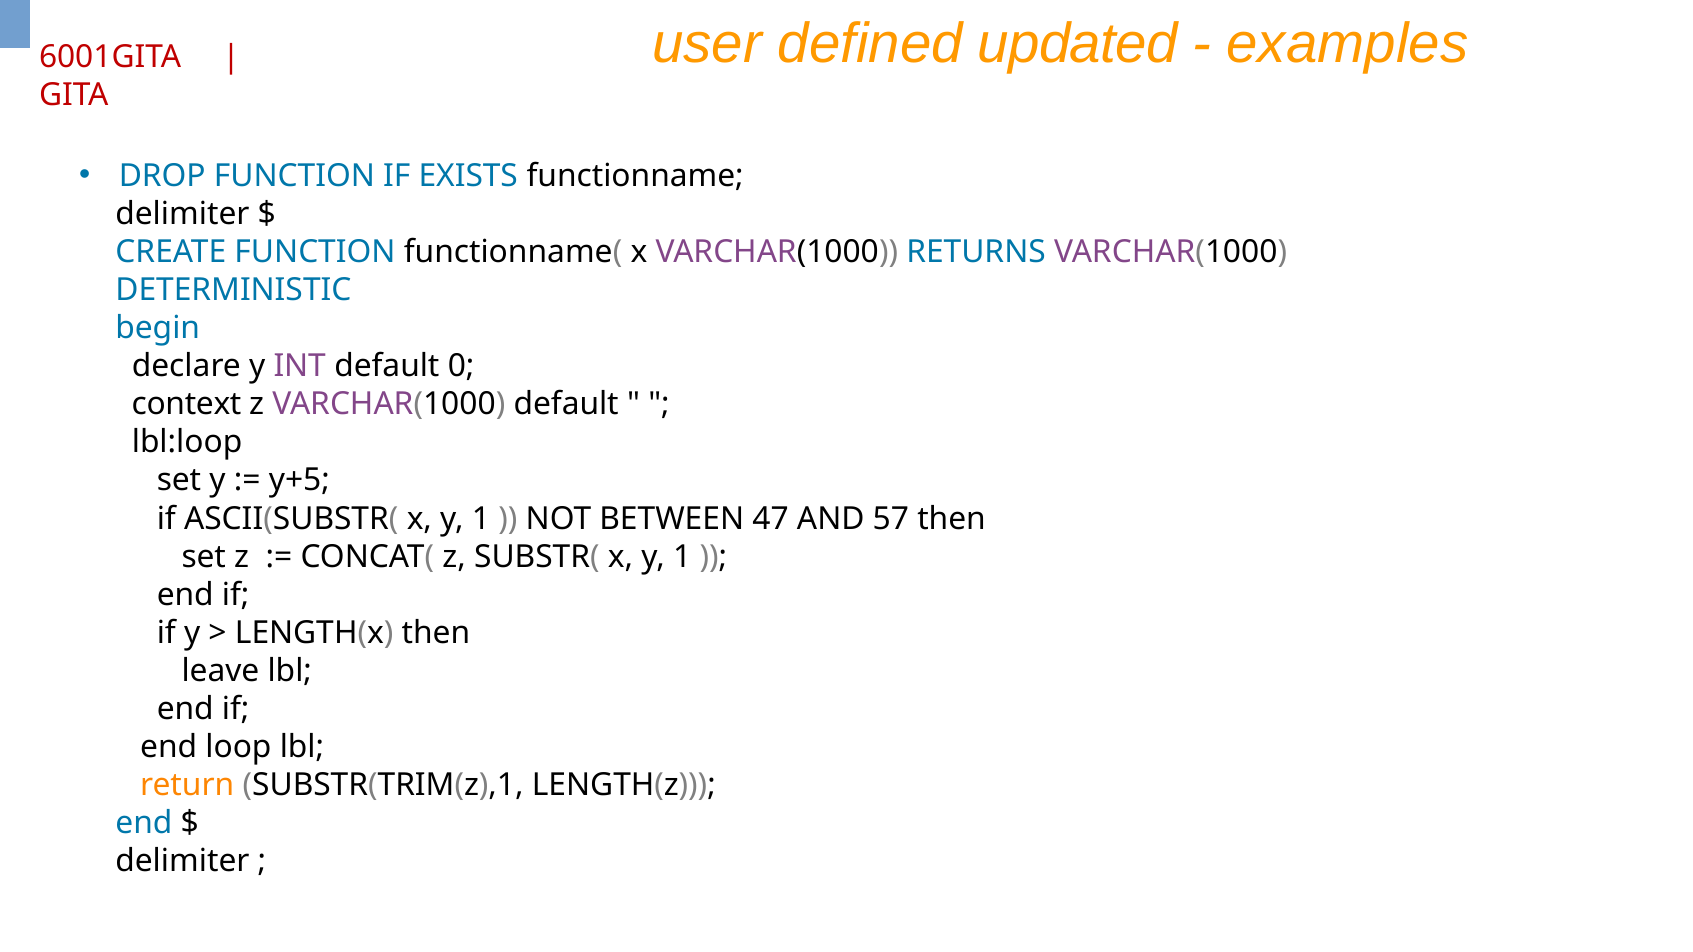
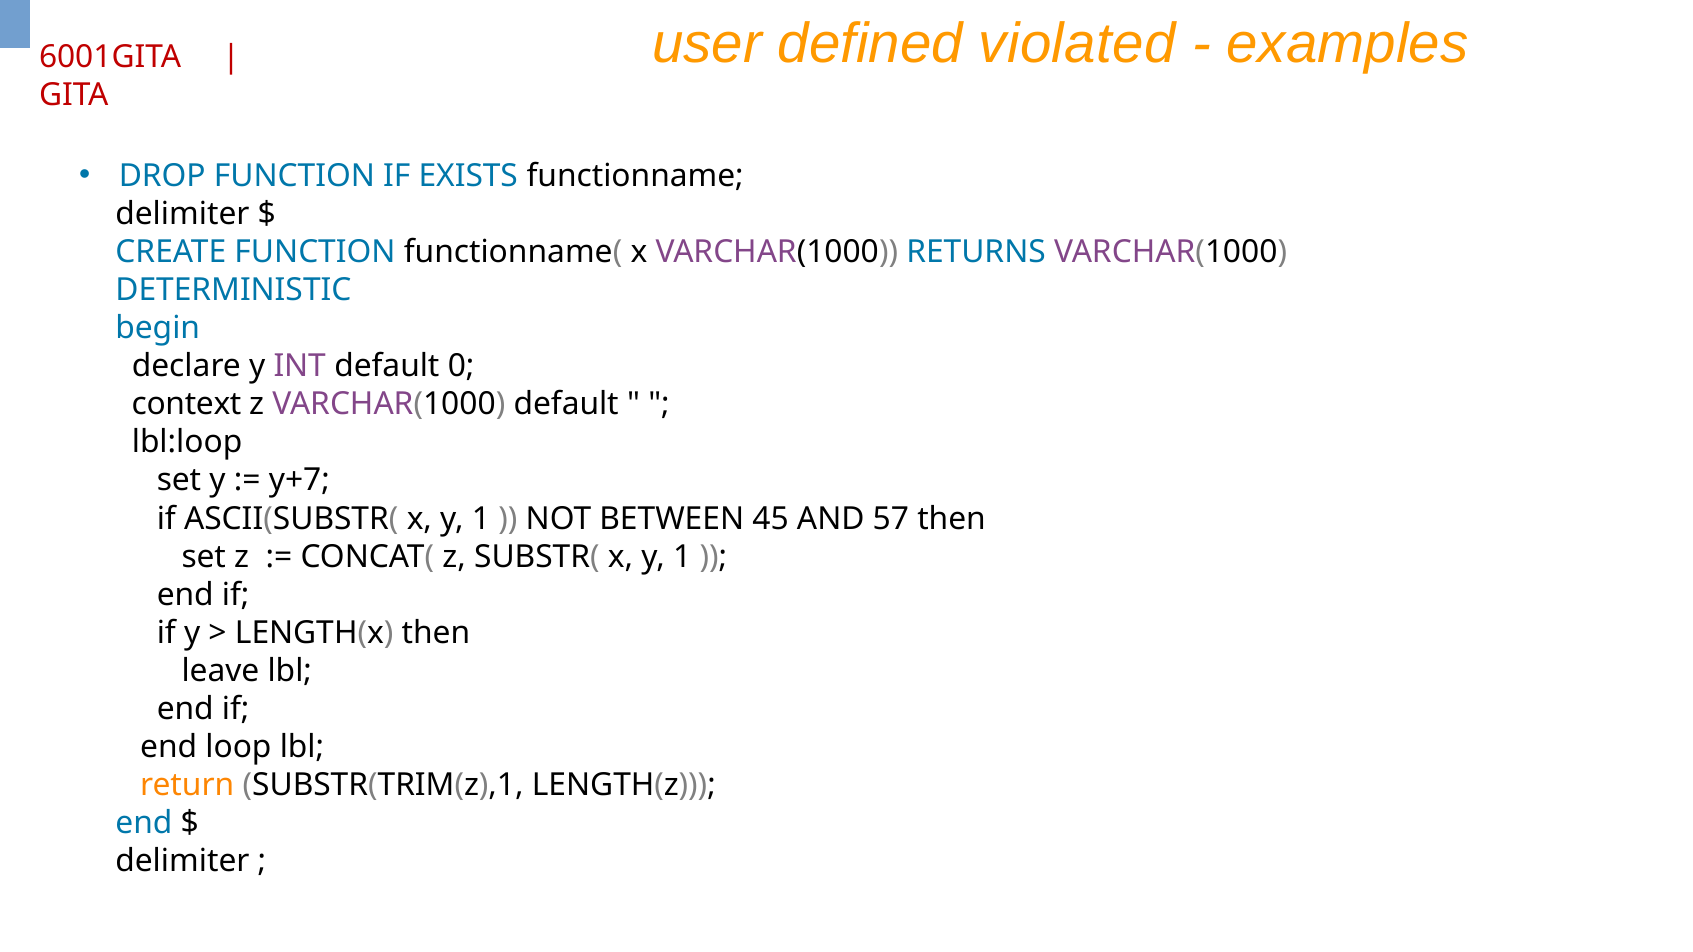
updated: updated -> violated
y+5: y+5 -> y+7
47: 47 -> 45
